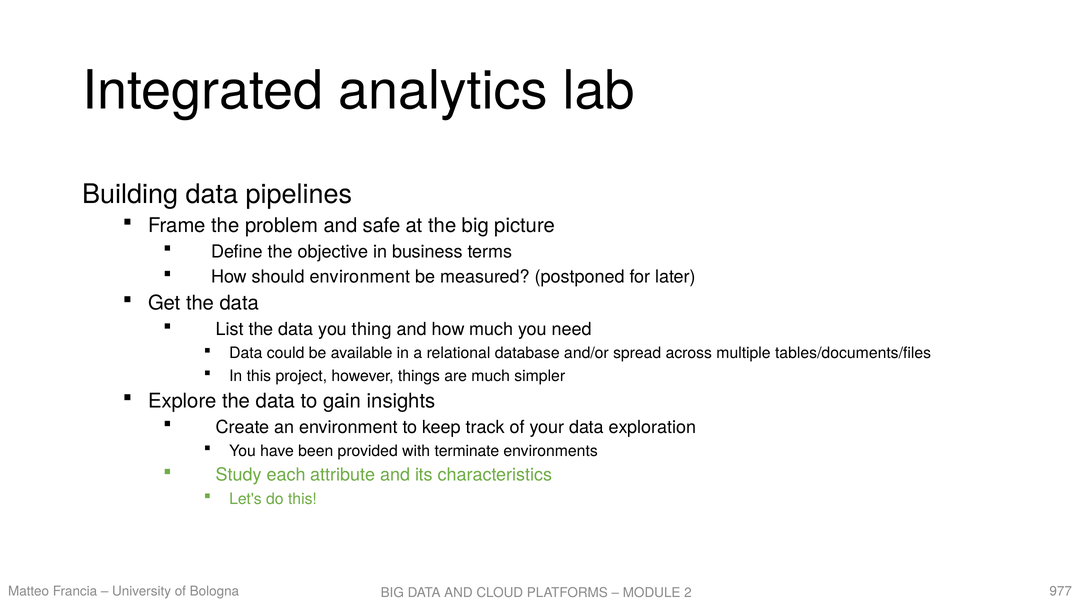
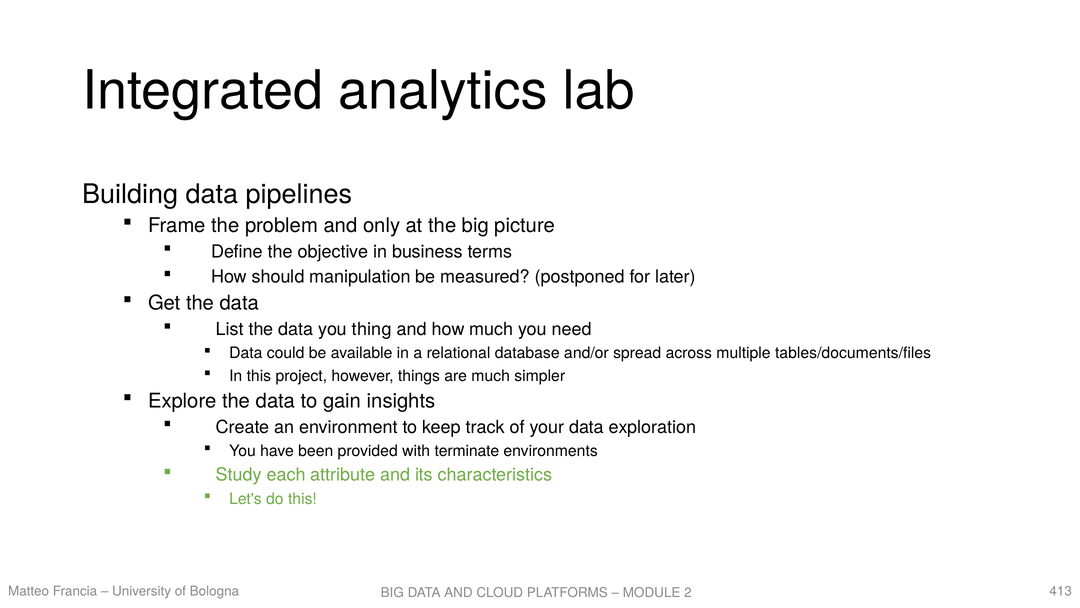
safe: safe -> only
should environment: environment -> manipulation
977: 977 -> 413
